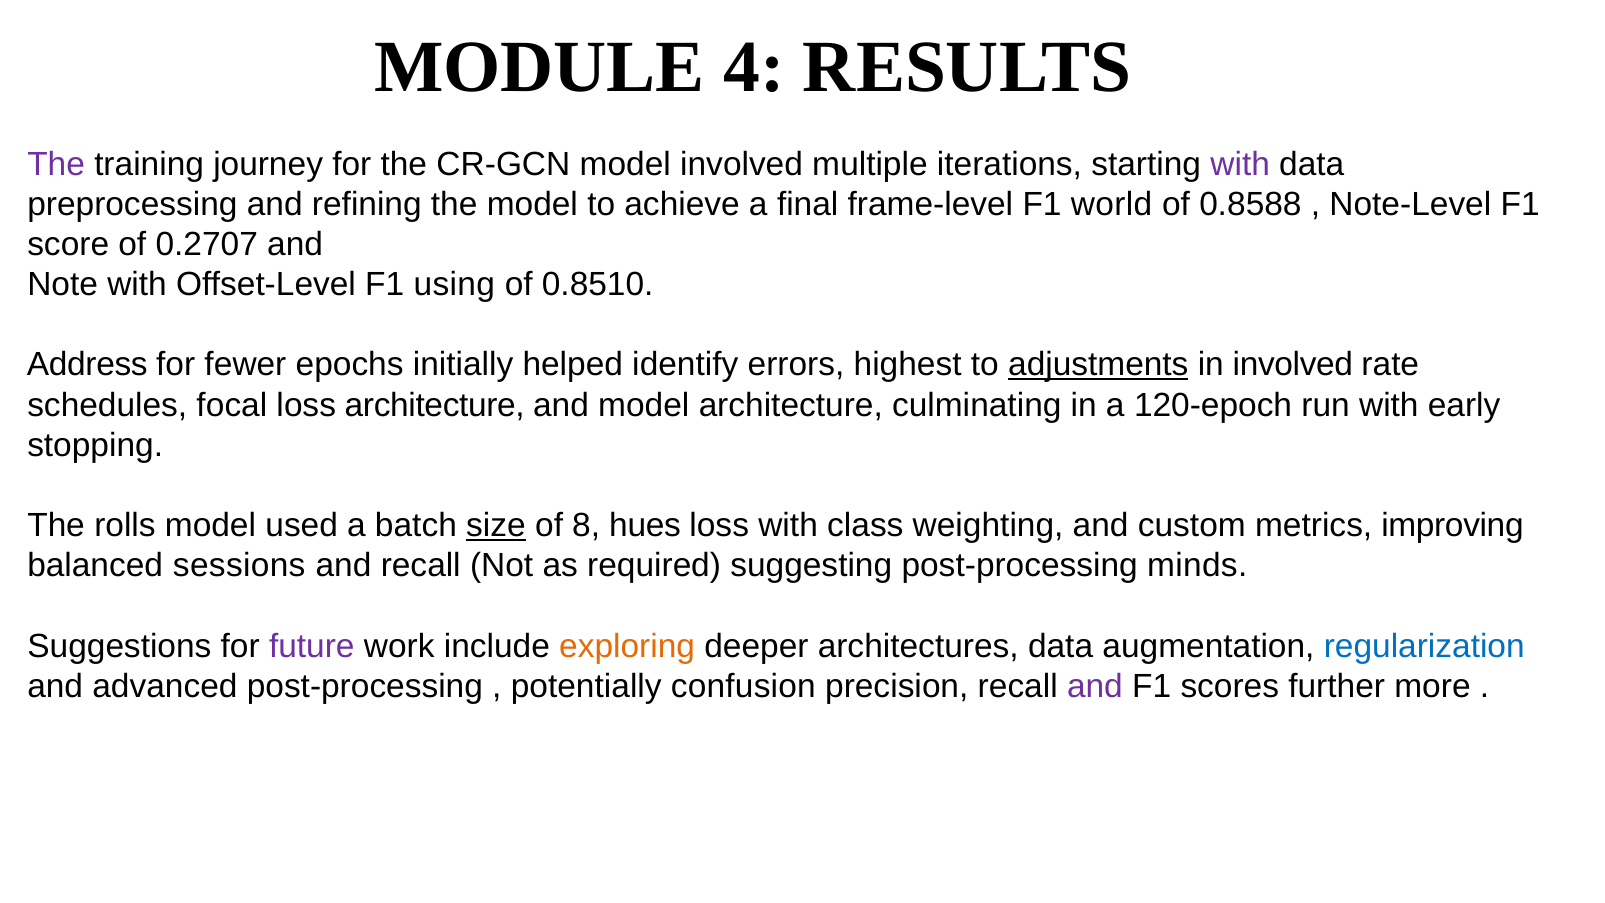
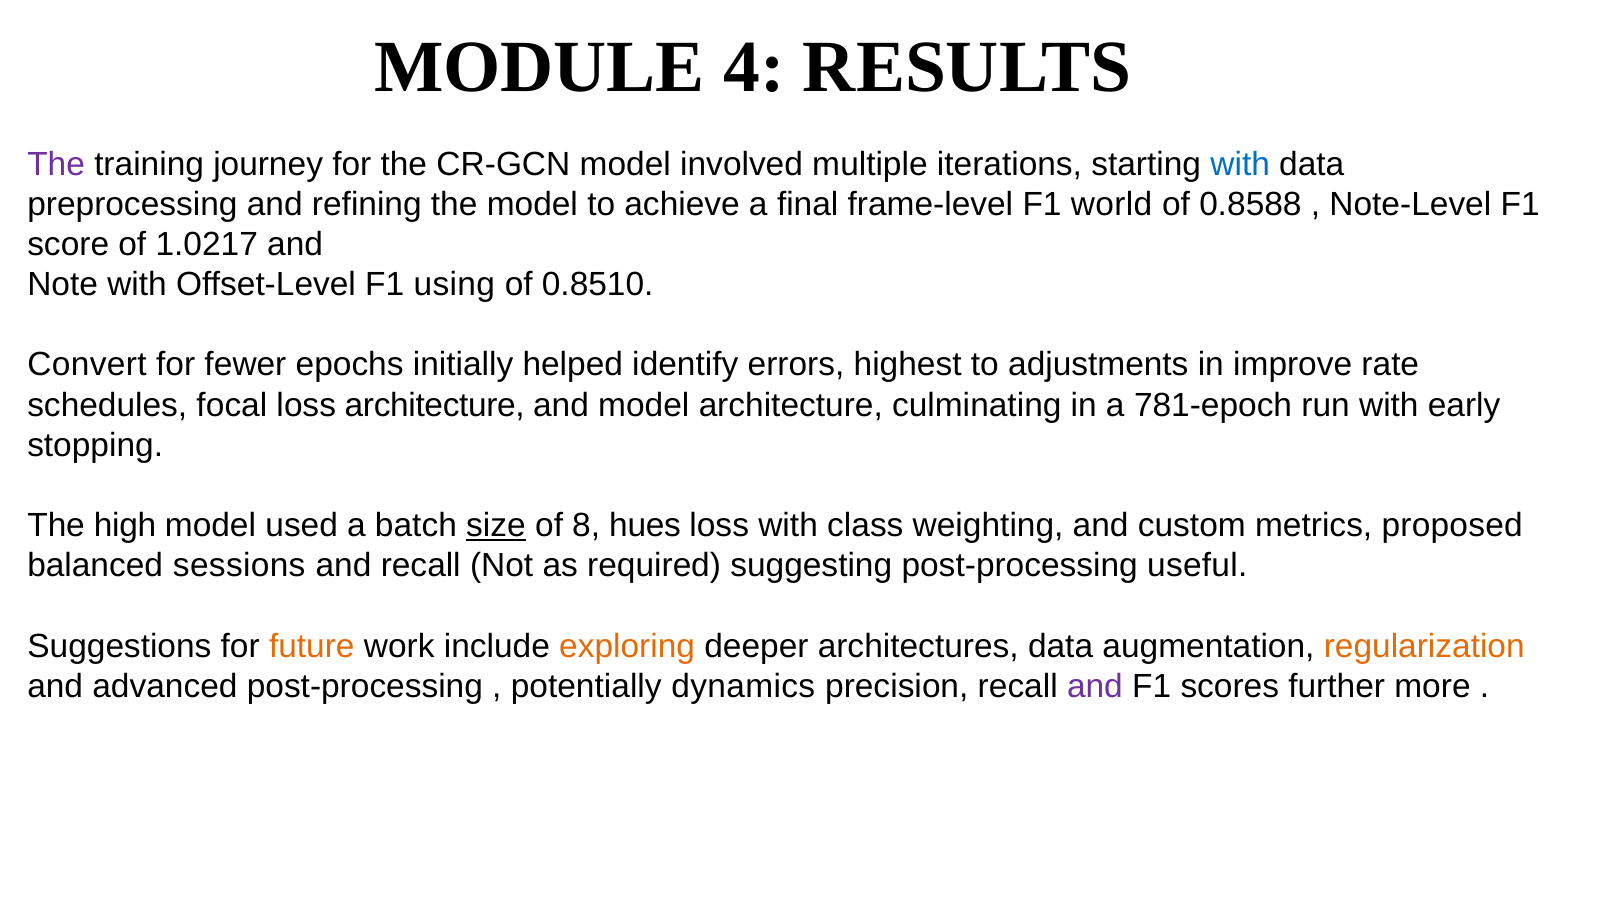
with at (1240, 164) colour: purple -> blue
0.2707: 0.2707 -> 1.0217
Address: Address -> Convert
adjustments underline: present -> none
in involved: involved -> improve
120-epoch: 120-epoch -> 781-epoch
rolls: rolls -> high
improving: improving -> proposed
minds: minds -> useful
future colour: purple -> orange
regularization colour: blue -> orange
confusion: confusion -> dynamics
